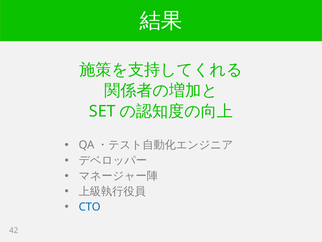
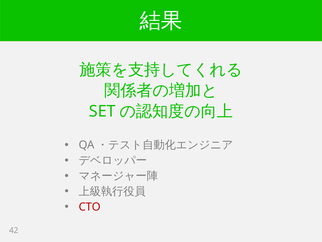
CTO colour: blue -> red
